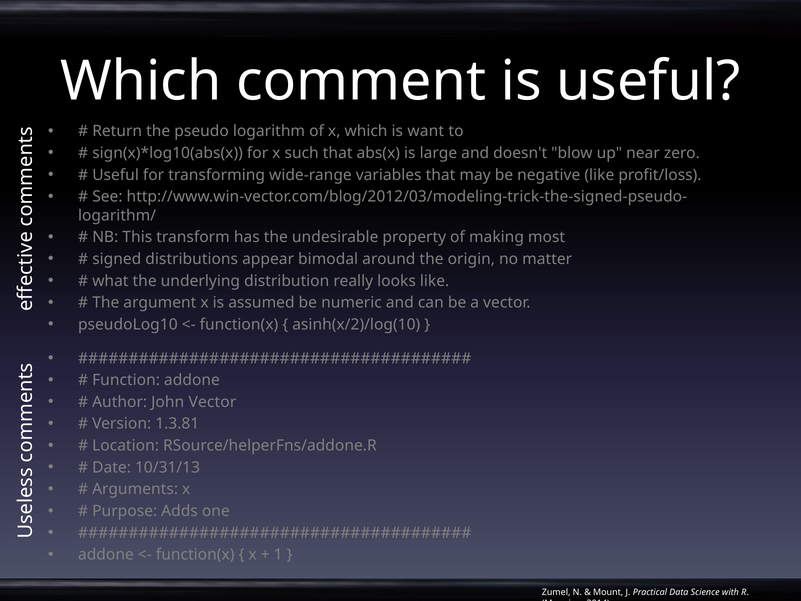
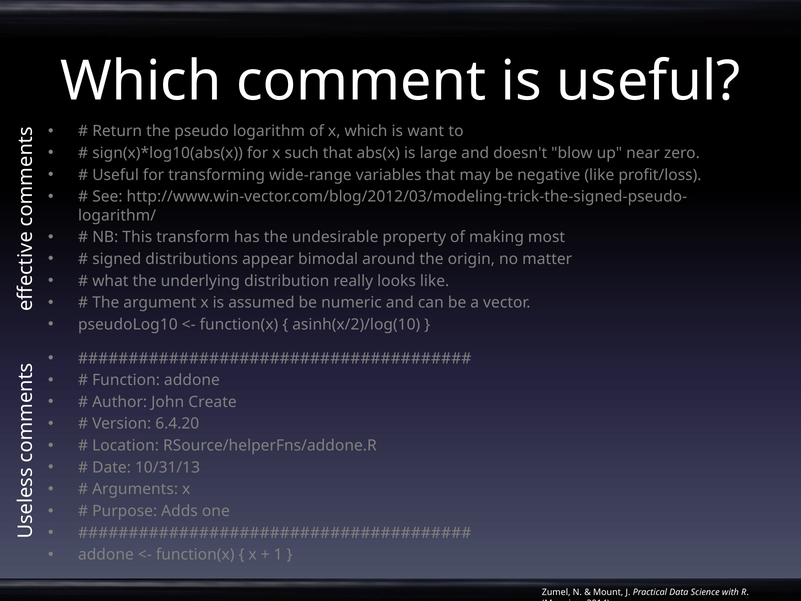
John Vector: Vector -> Create
1.3.81: 1.3.81 -> 6.4.20
